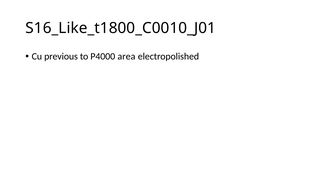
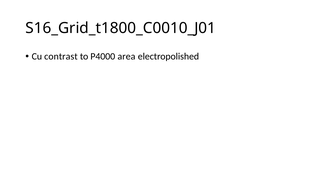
S16_Like_t1800_C0010_J01: S16_Like_t1800_C0010_J01 -> S16_Grid_t1800_C0010_J01
previous: previous -> contrast
